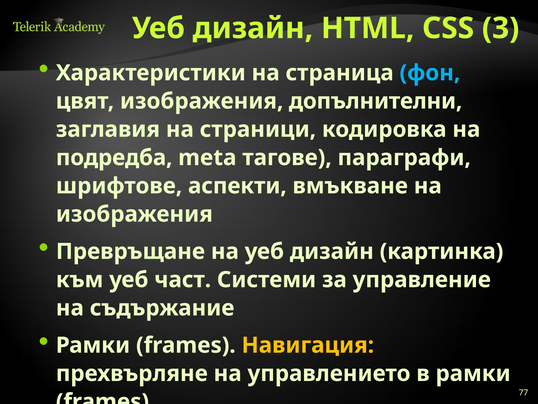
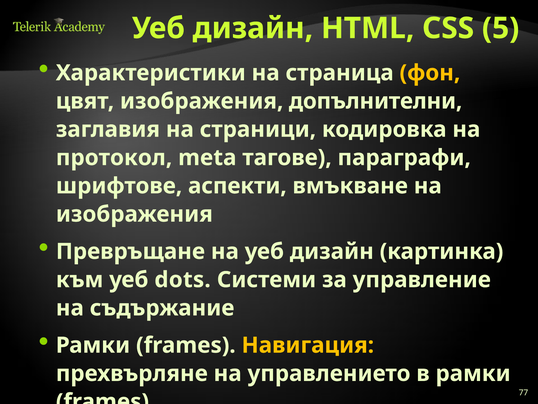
3: 3 -> 5
фон colour: light blue -> yellow
подредба: подредба -> протокол
част: част -> dots
